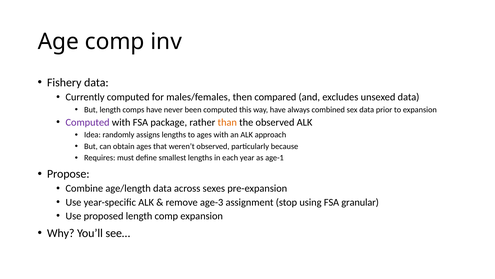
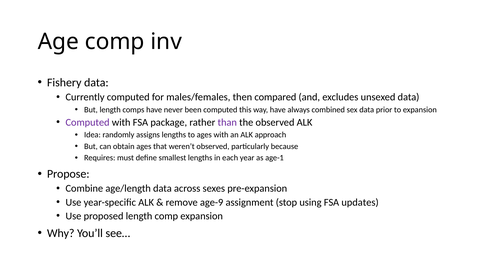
than colour: orange -> purple
age-3: age-3 -> age-9
granular: granular -> updates
